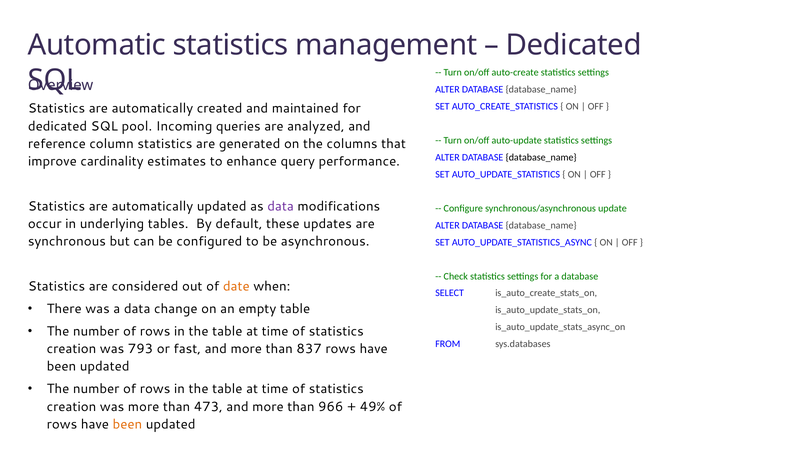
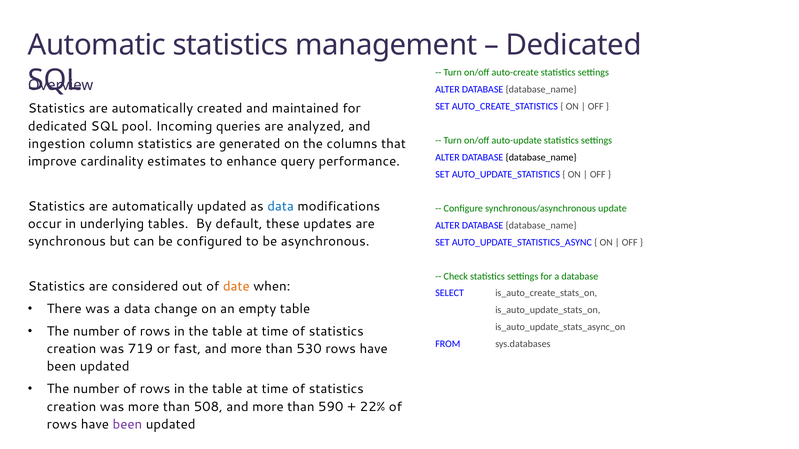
reference: reference -> ingestion
data at (281, 206) colour: purple -> blue
793: 793 -> 719
837: 837 -> 530
473: 473 -> 508
966: 966 -> 590
49%: 49% -> 22%
been at (127, 425) colour: orange -> purple
